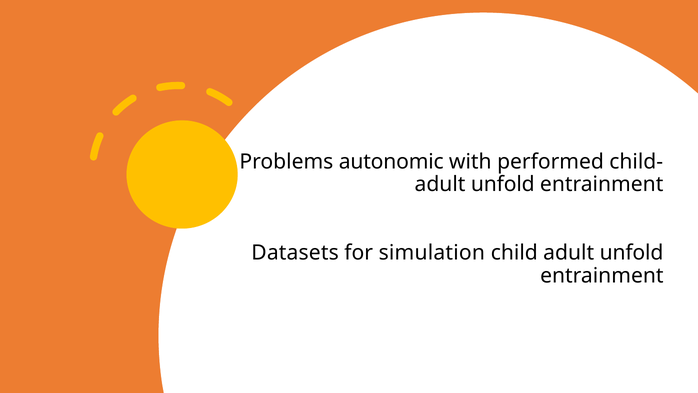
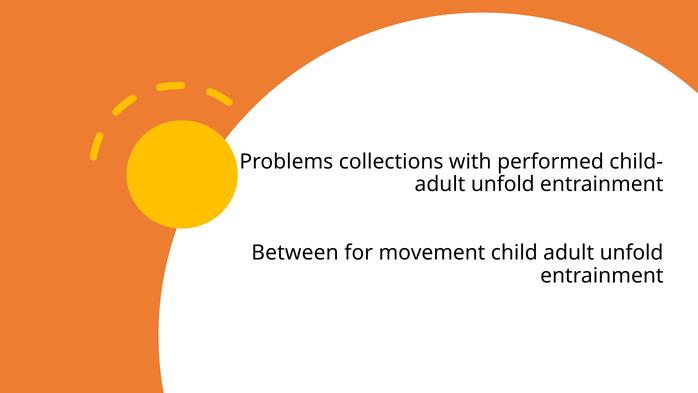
autonomic: autonomic -> collections
Datasets: Datasets -> Between
simulation: simulation -> movement
